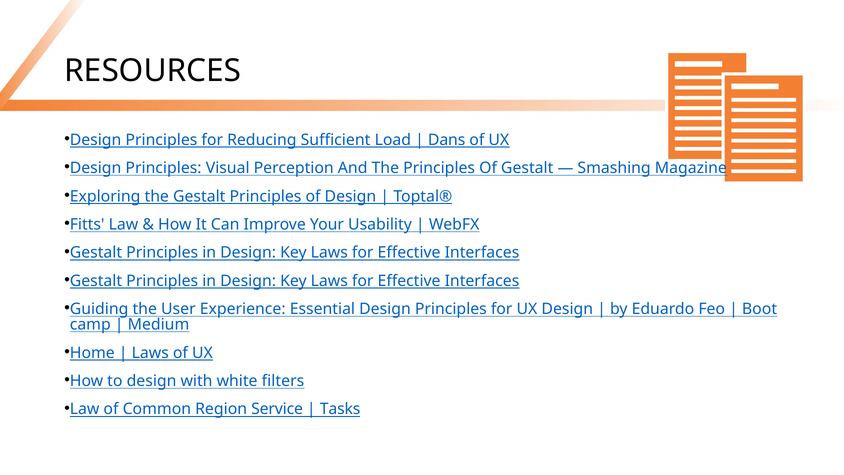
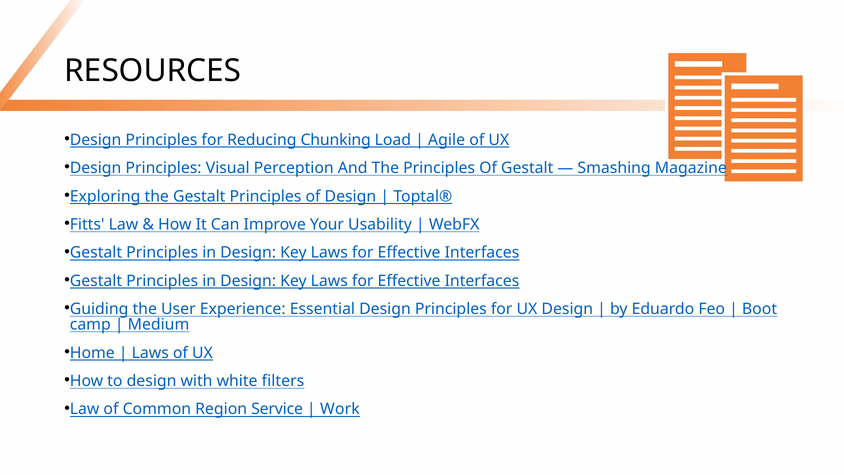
Sufficient: Sufficient -> Chunking
Dans: Dans -> Agile
Tasks: Tasks -> Work
